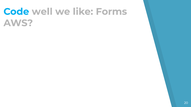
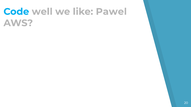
Forms: Forms -> Pawel
